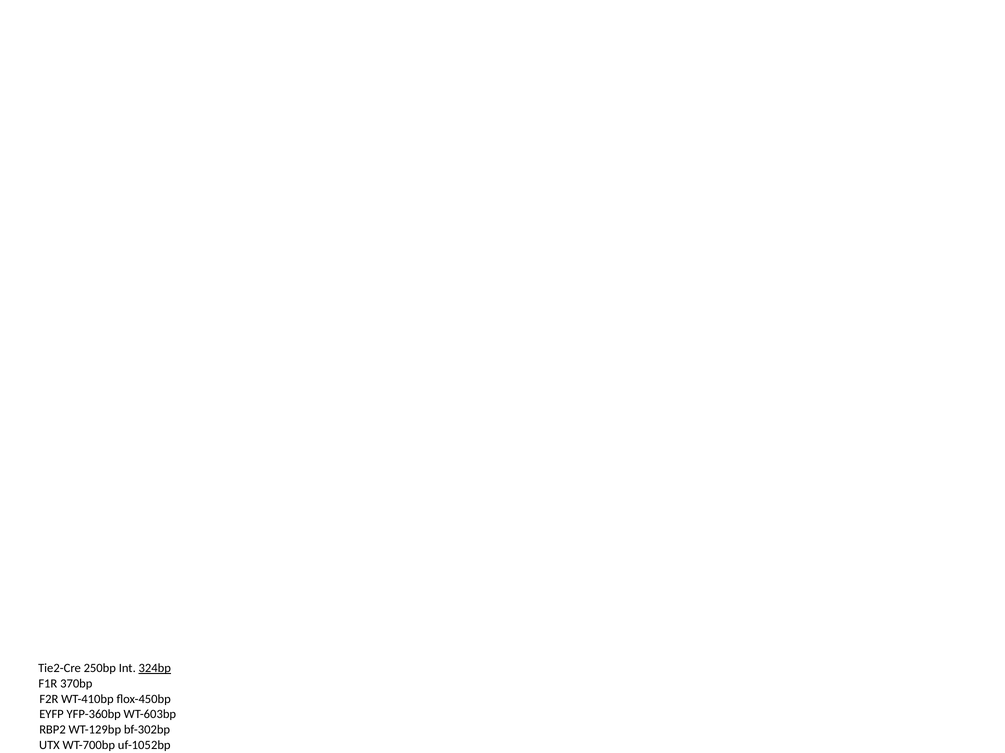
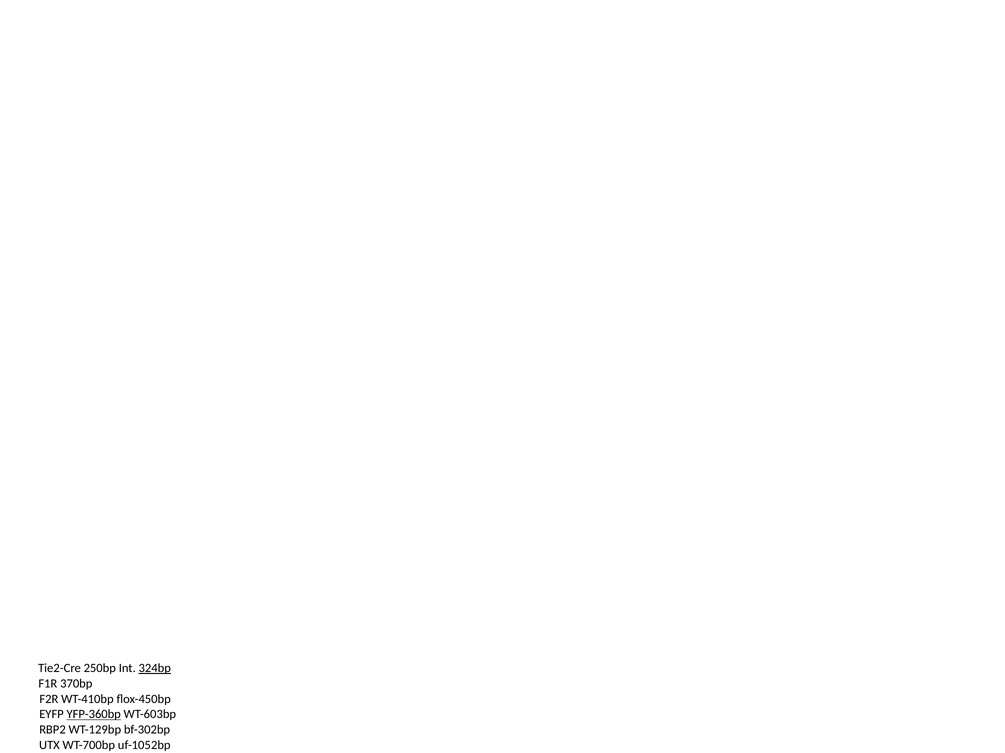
YFP-360bp underline: none -> present
